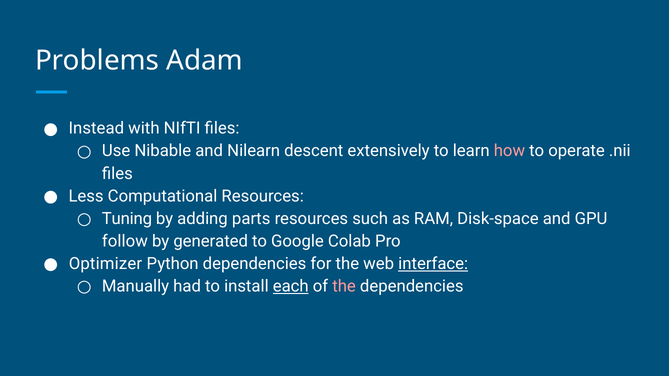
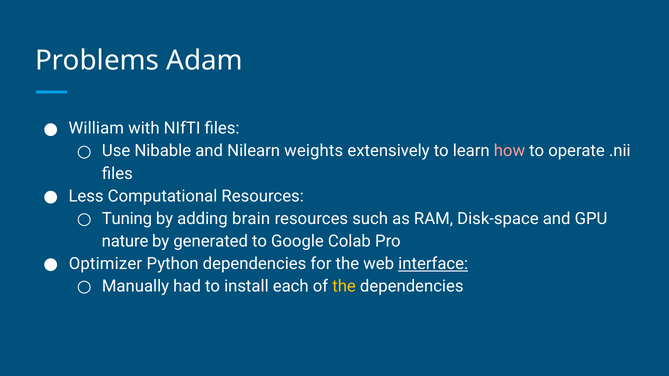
Instead: Instead -> William
descent: descent -> weights
parts: parts -> brain
follow: follow -> nature
each underline: present -> none
the at (344, 286) colour: pink -> yellow
